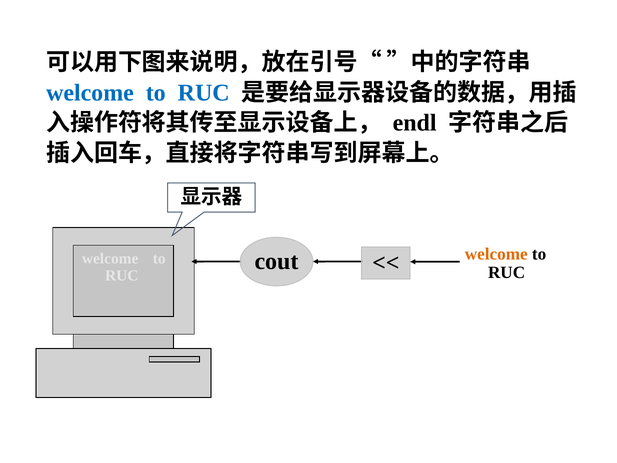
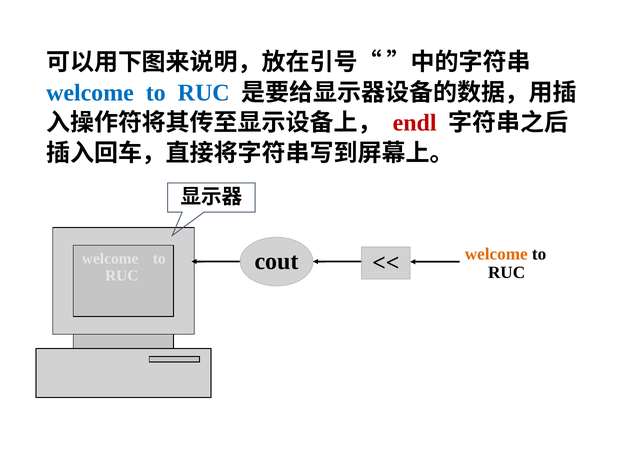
endl colour: black -> red
